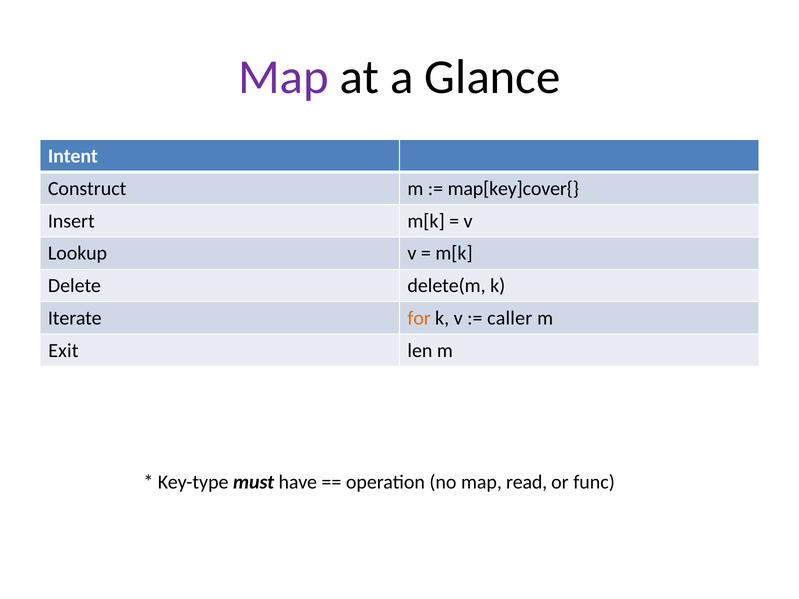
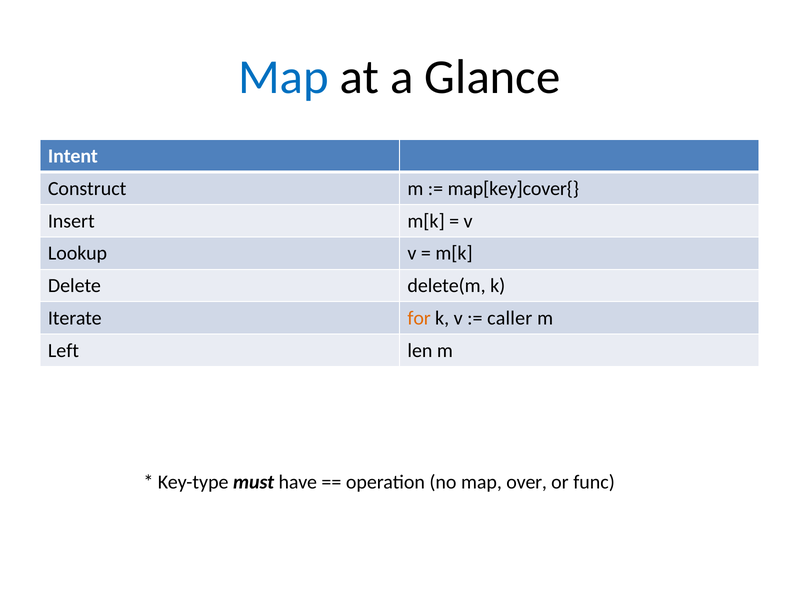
Map at (283, 77) colour: purple -> blue
Exit: Exit -> Left
read: read -> over
